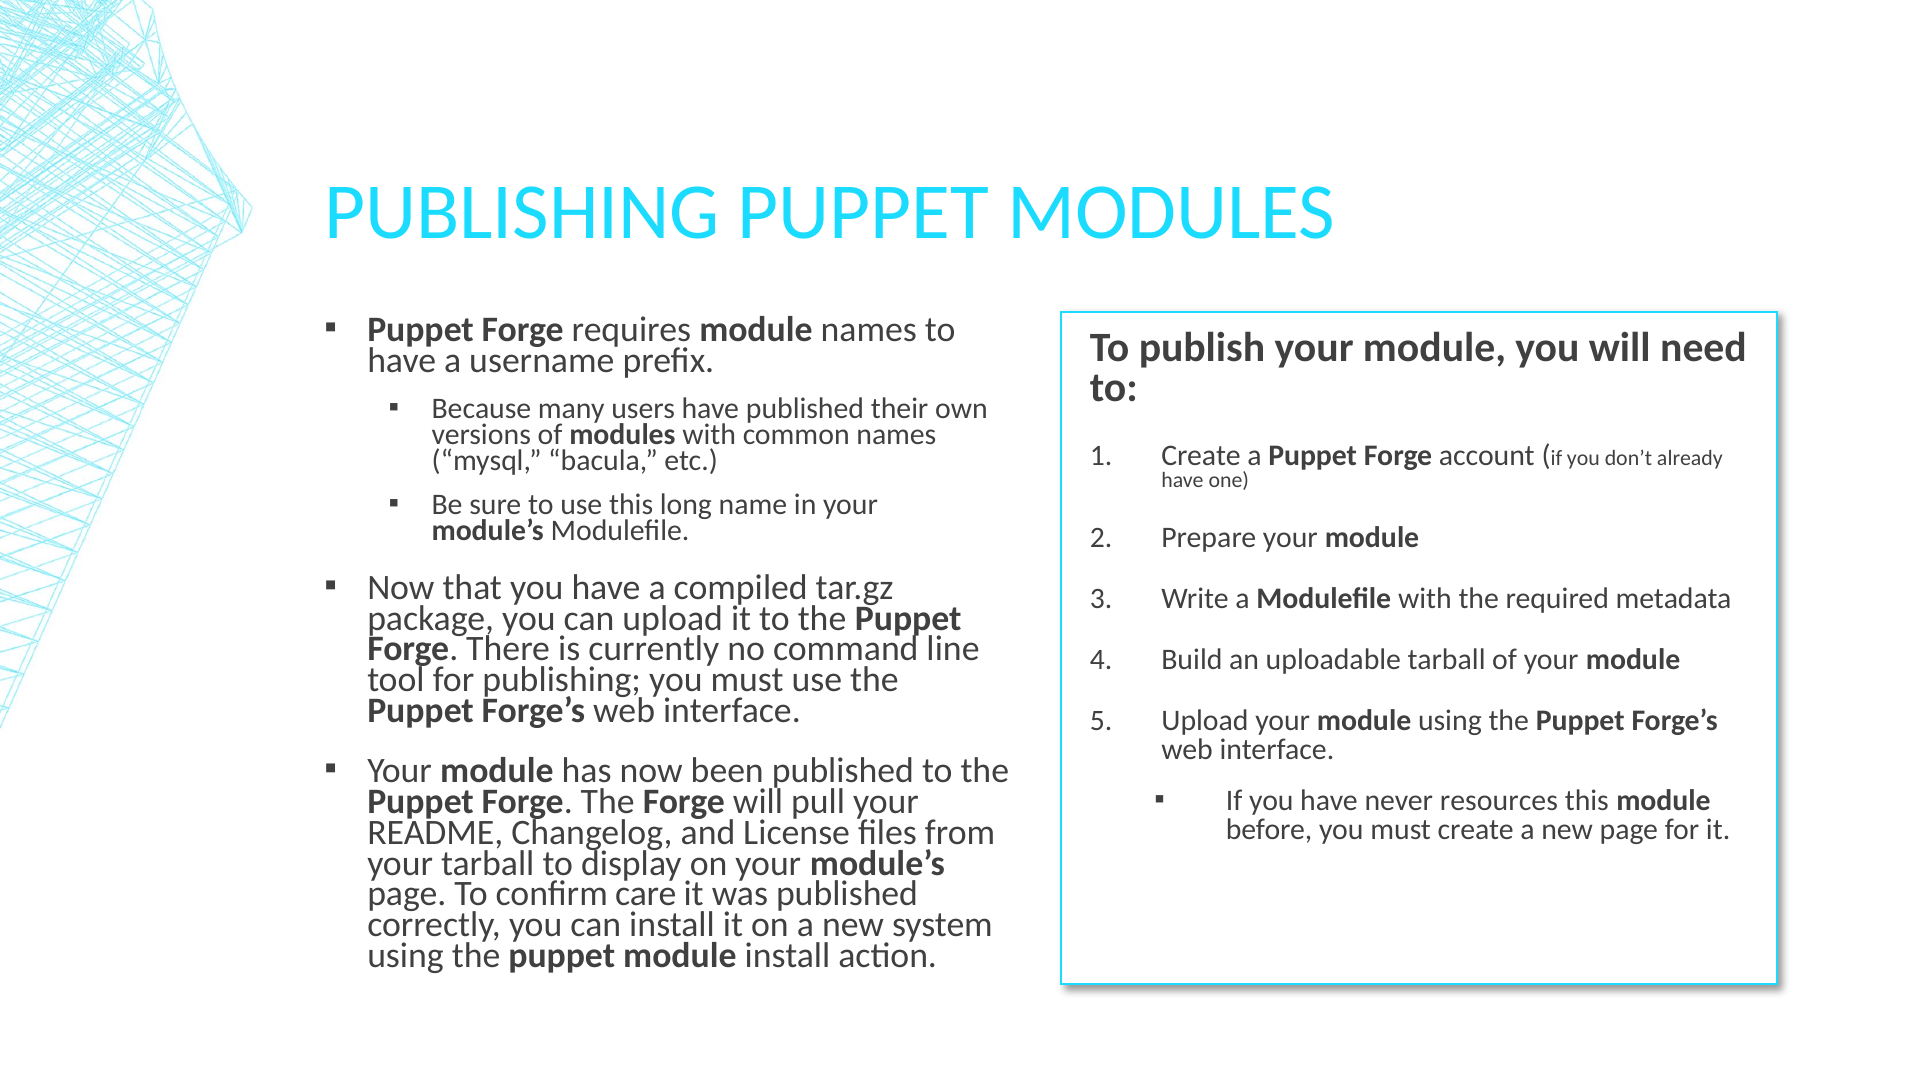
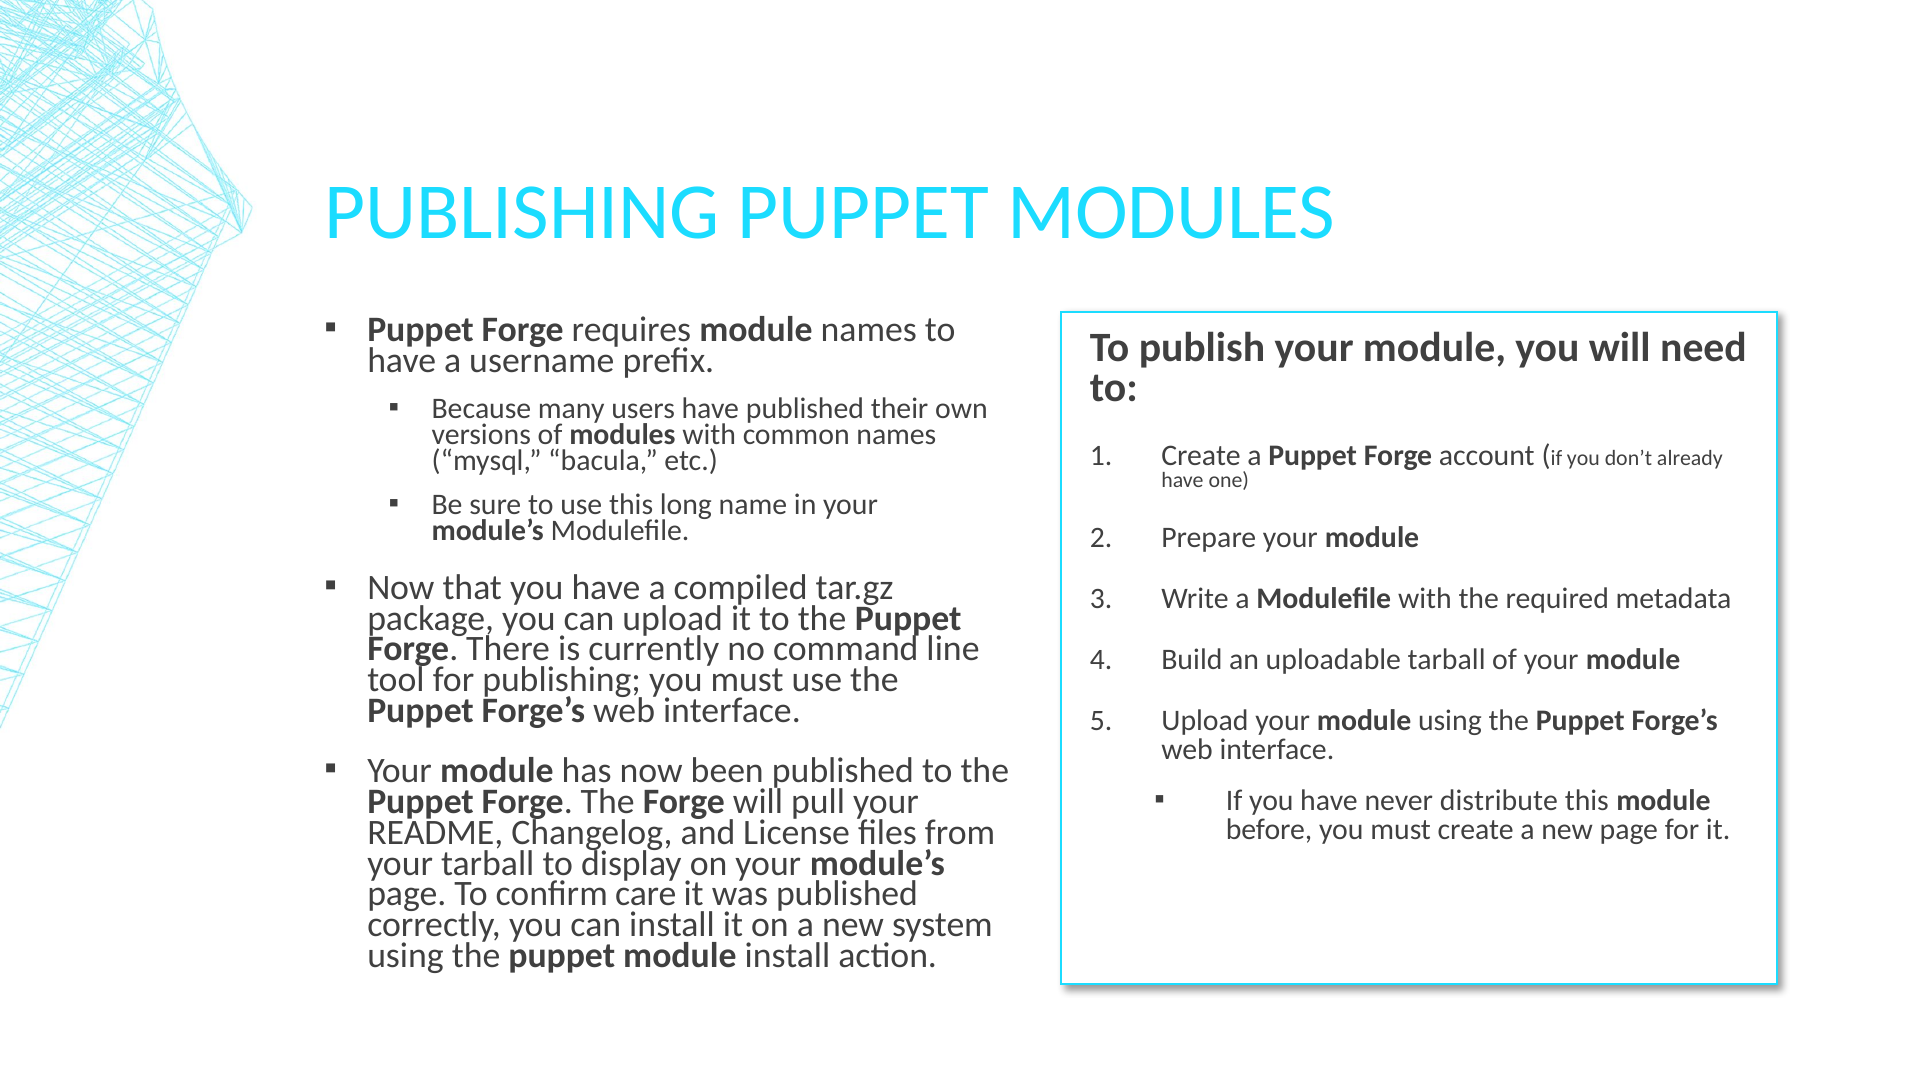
resources: resources -> distribute
